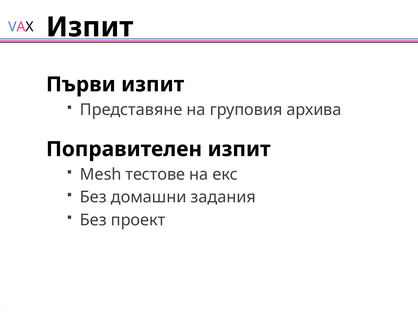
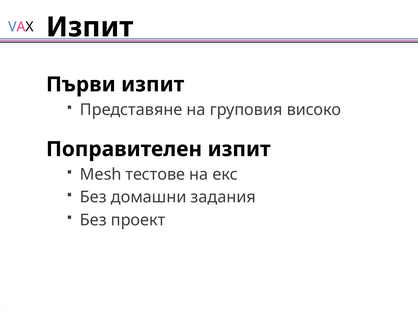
архива: архива -> високо
